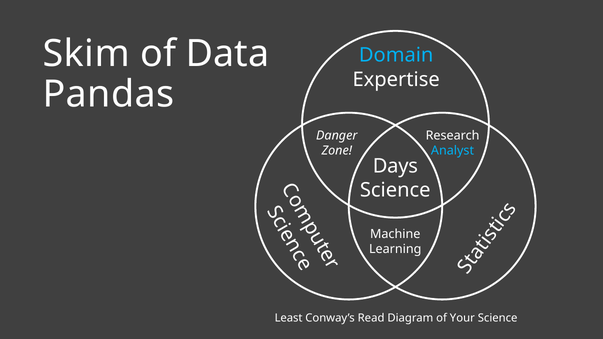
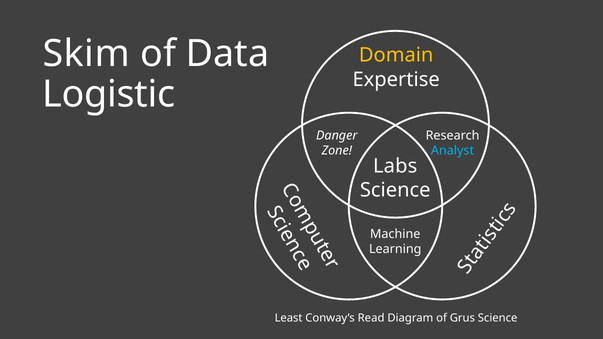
Domain colour: light blue -> yellow
Pandas: Pandas -> Logistic
Days: Days -> Labs
Your: Your -> Grus
